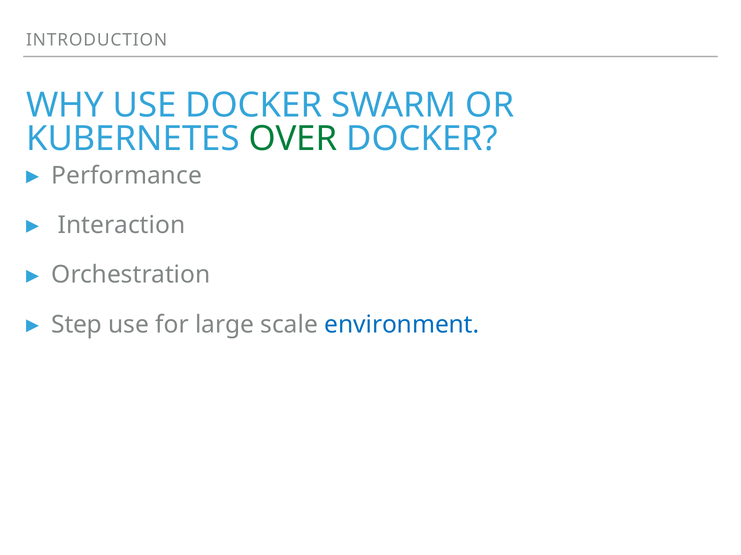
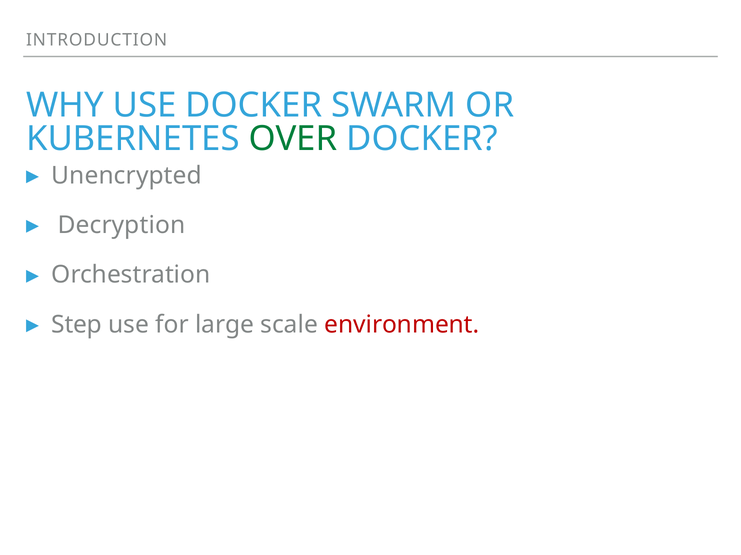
Performance: Performance -> Unencrypted
Interaction: Interaction -> Decryption
environment colour: blue -> red
